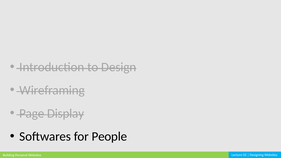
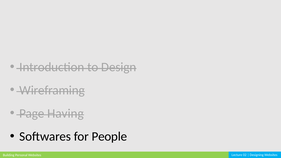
Display: Display -> Having
